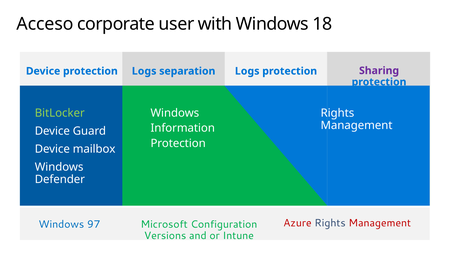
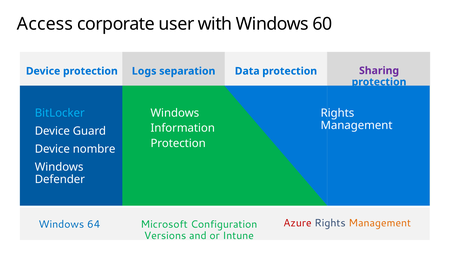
Acceso: Acceso -> Access
18: 18 -> 60
separation Logs: Logs -> Data
BitLocker colour: light green -> light blue
mailbox: mailbox -> nombre
Management at (380, 223) colour: red -> orange
97: 97 -> 64
